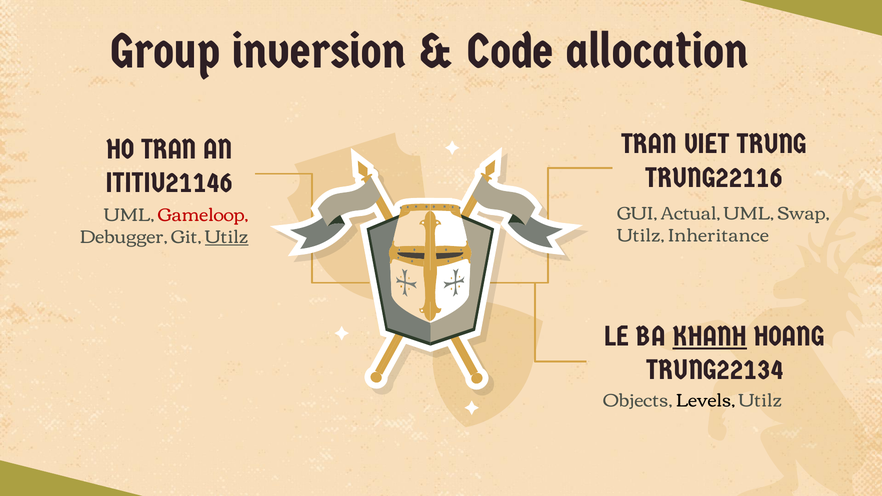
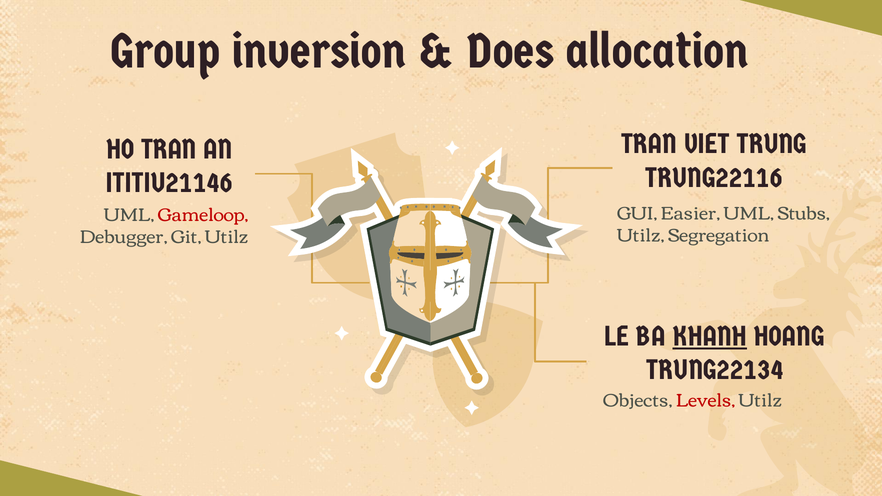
Code: Code -> Does
Actual: Actual -> Easier
Swap: Swap -> Stubs
Inheritance: Inheritance -> Segregation
Utilz at (227, 237) underline: present -> none
Levels colour: black -> red
